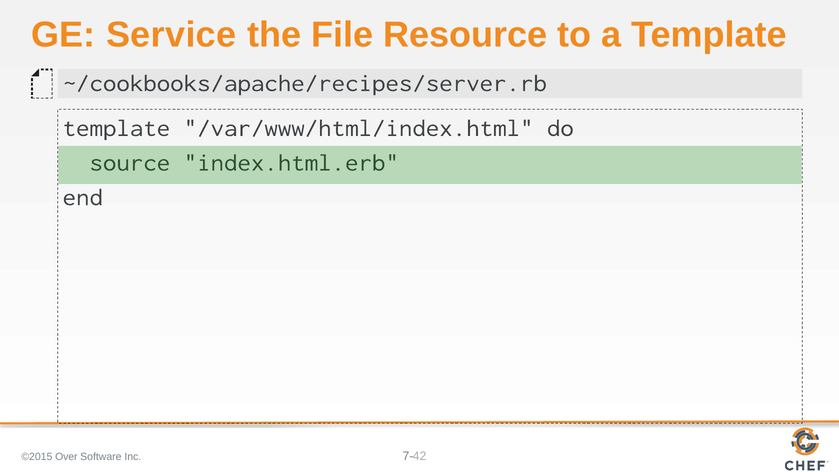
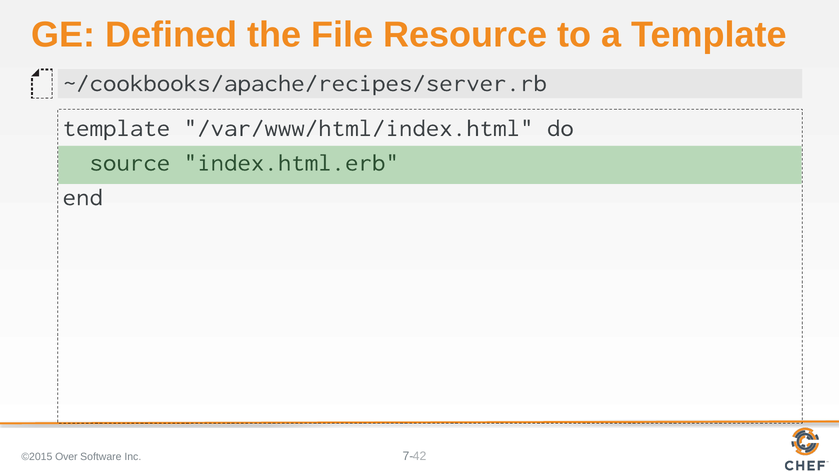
Service: Service -> Defined
